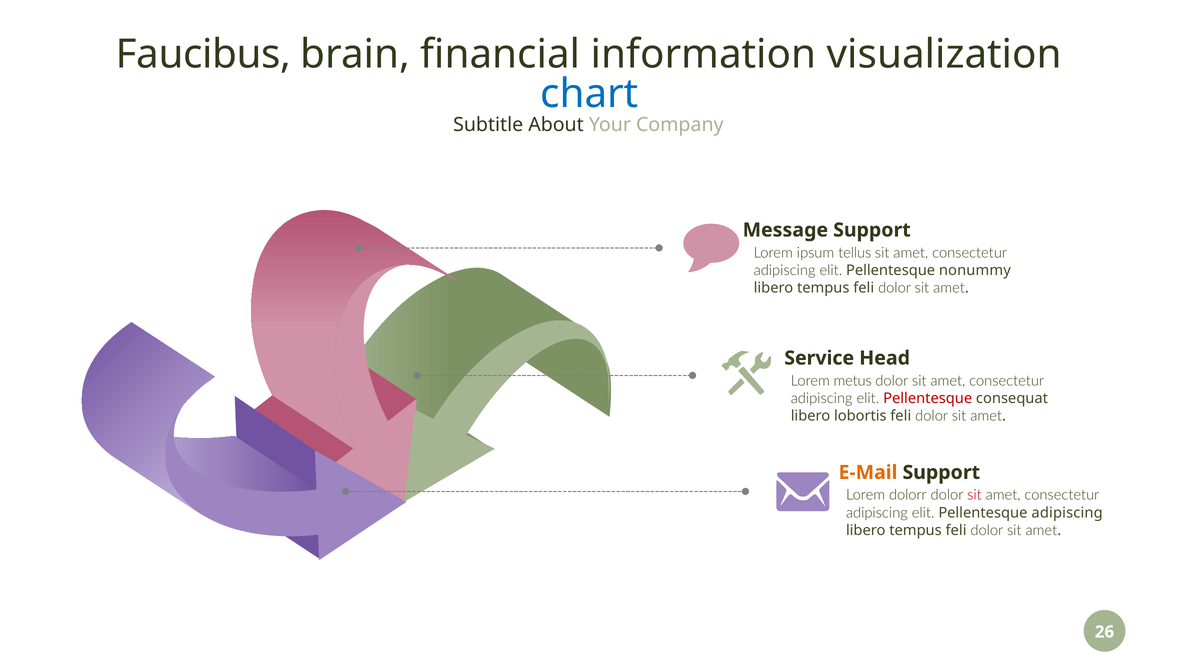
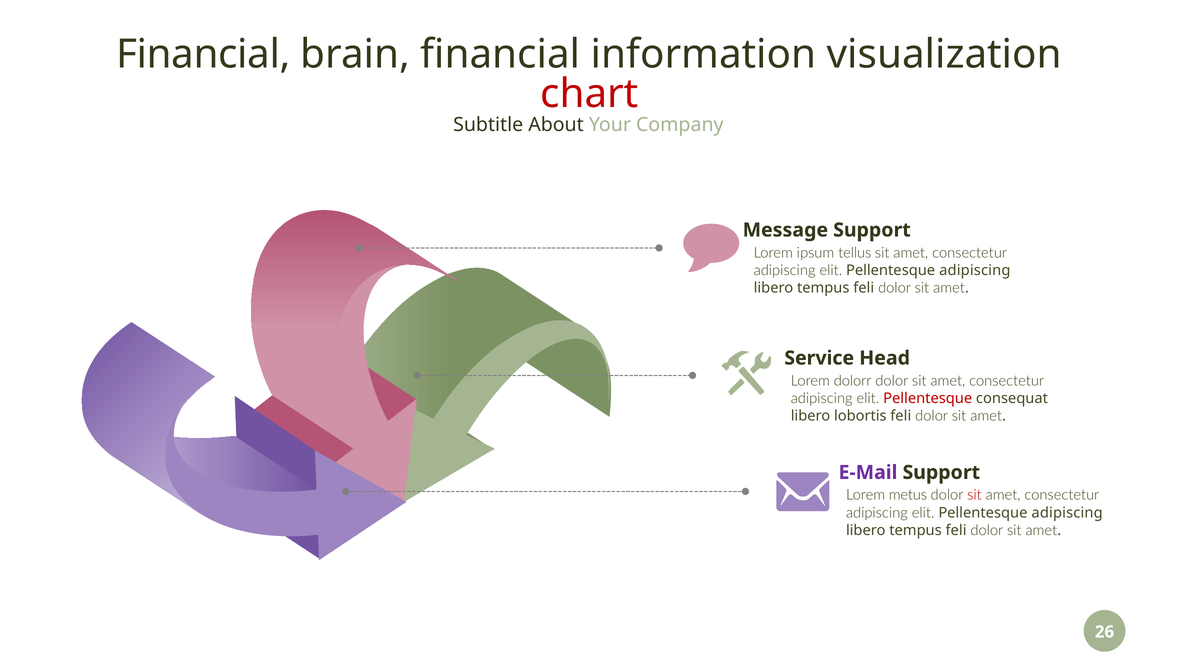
Faucibus at (203, 55): Faucibus -> Financial
chart colour: blue -> red
nonummy at (975, 270): nonummy -> adipiscing
metus: metus -> dolorr
E-Mail colour: orange -> purple
dolorr: dolorr -> metus
